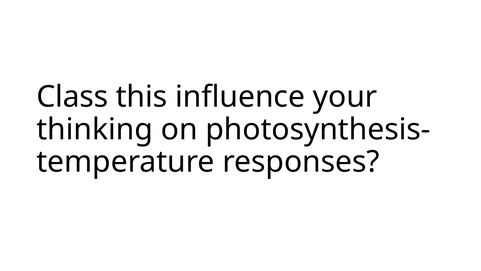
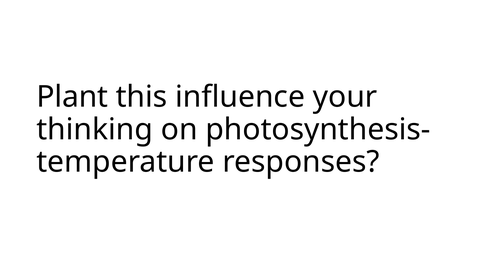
Class: Class -> Plant
